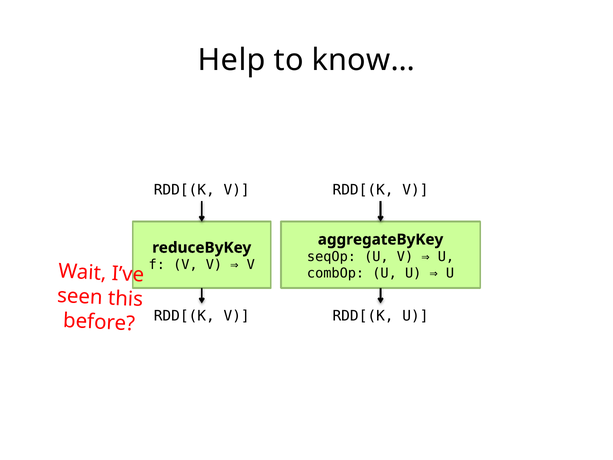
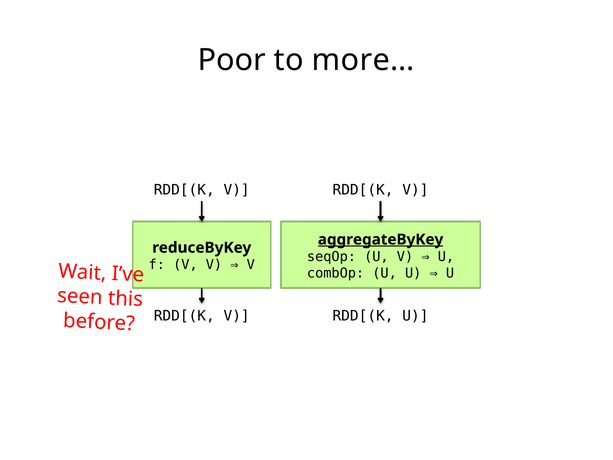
Help: Help -> Poor
know…: know… -> more…
aggregateByKey underline: none -> present
